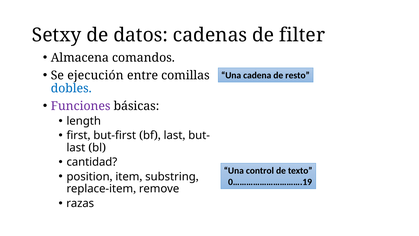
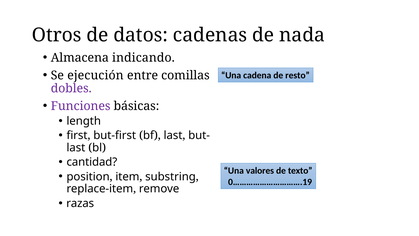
Setxy: Setxy -> Otros
filter: filter -> nada
comandos: comandos -> indicando
dobles colour: blue -> purple
control: control -> valores
